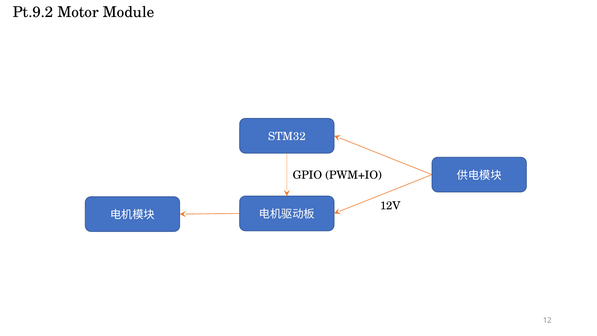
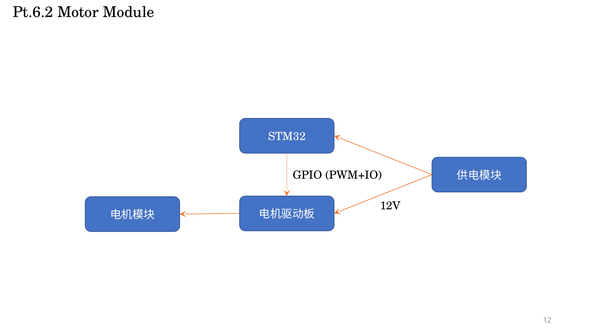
Pt.9.2: Pt.9.2 -> Pt.6.2
